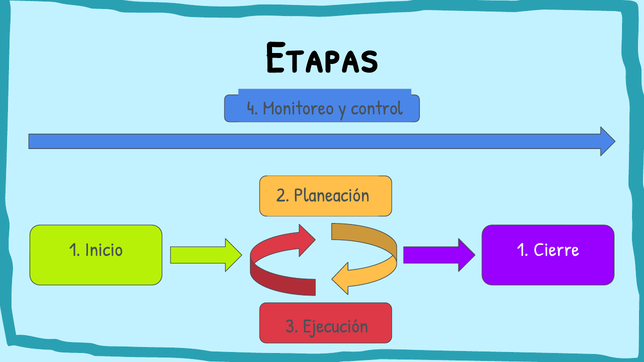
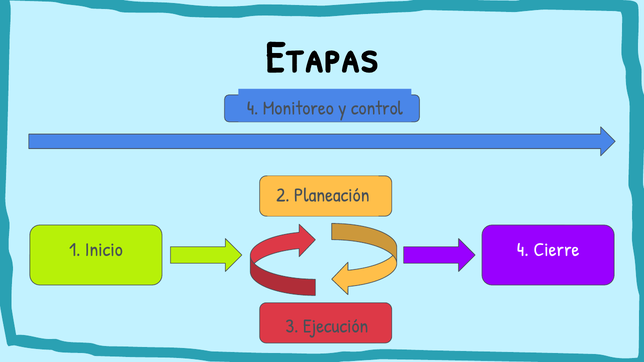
Inicio 1: 1 -> 4
